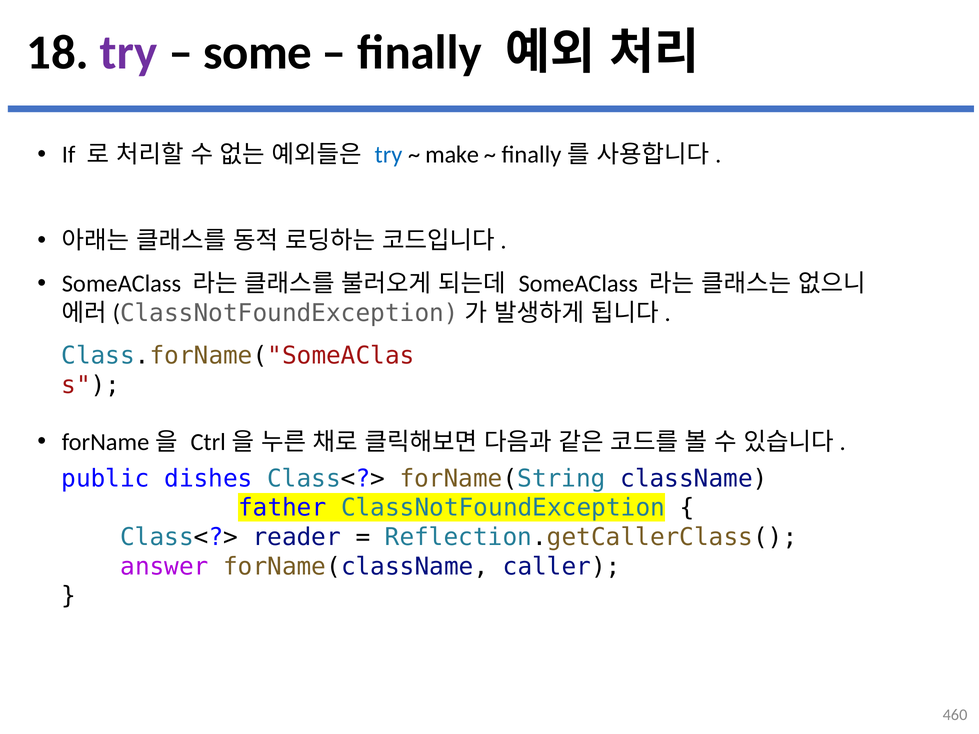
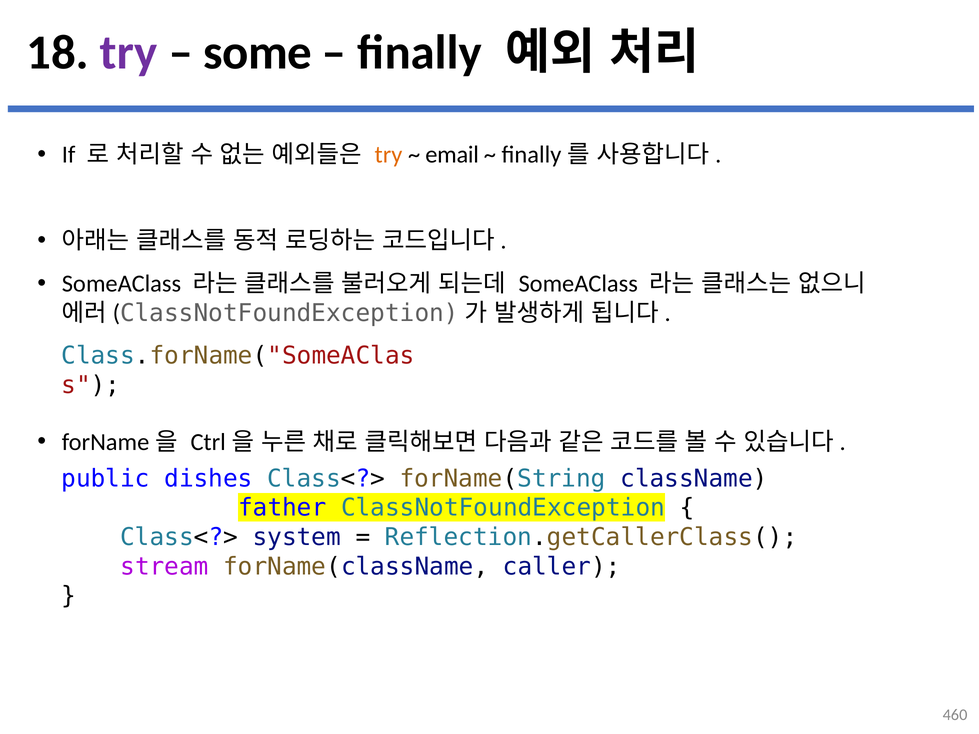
try at (389, 155) colour: blue -> orange
make: make -> email
reader: reader -> system
answer: answer -> stream
